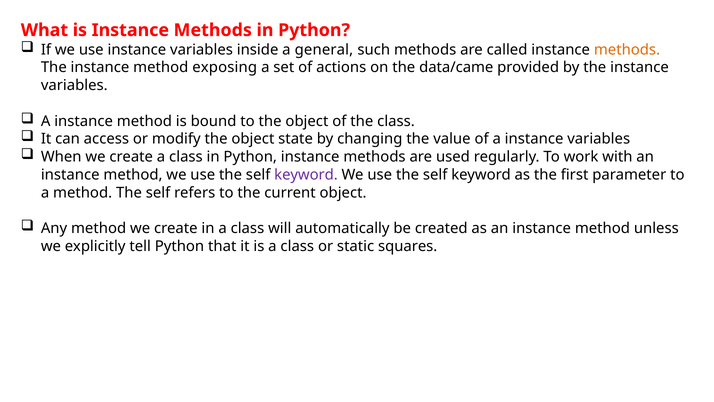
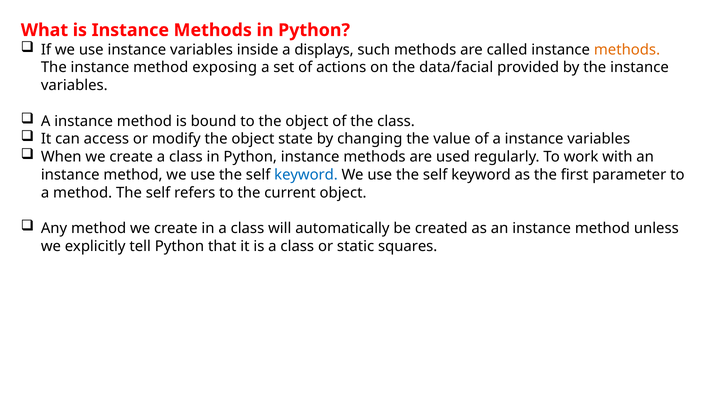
general: general -> displays
data/came: data/came -> data/facial
keyword at (306, 175) colour: purple -> blue
